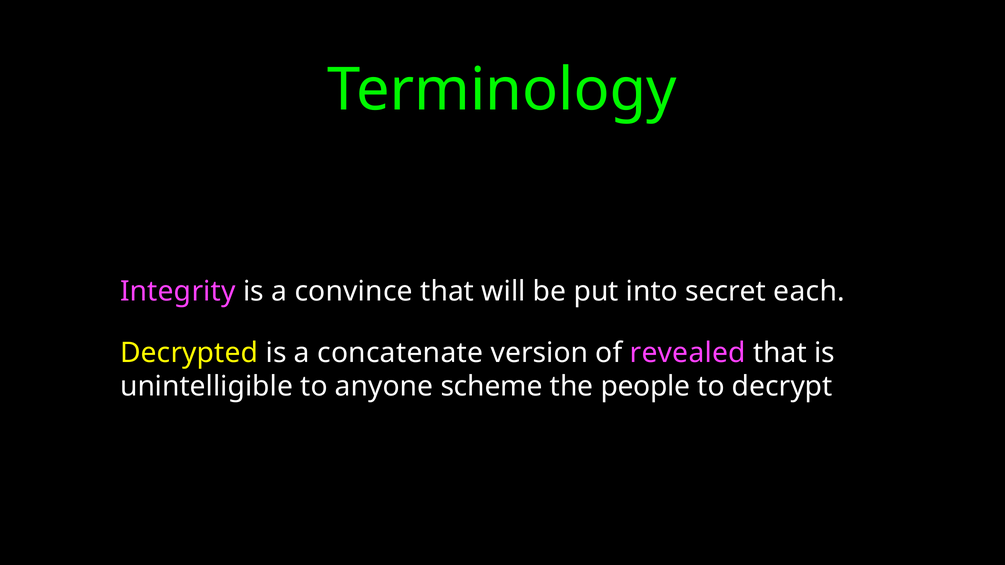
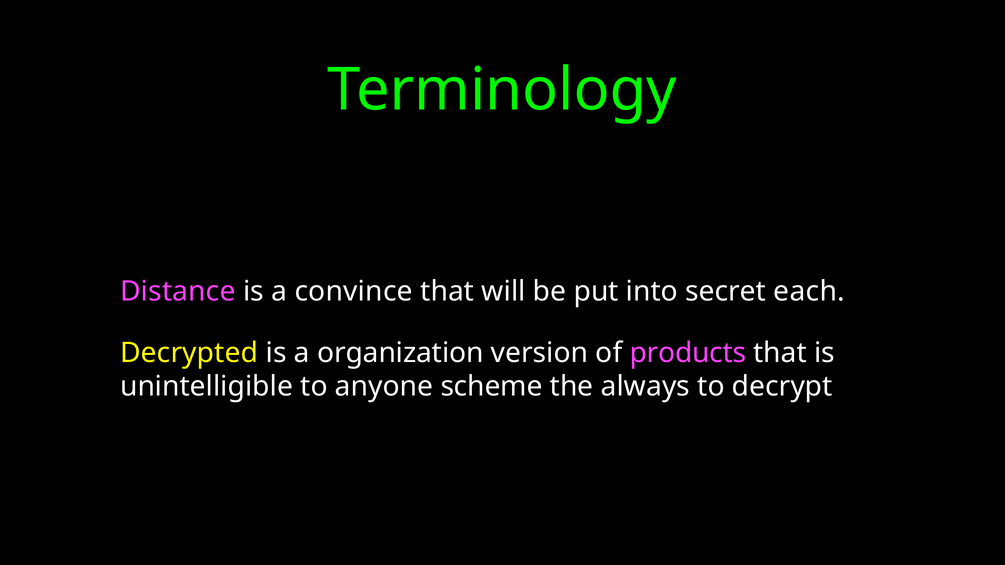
Integrity: Integrity -> Distance
concatenate: concatenate -> organization
revealed: revealed -> products
people: people -> always
